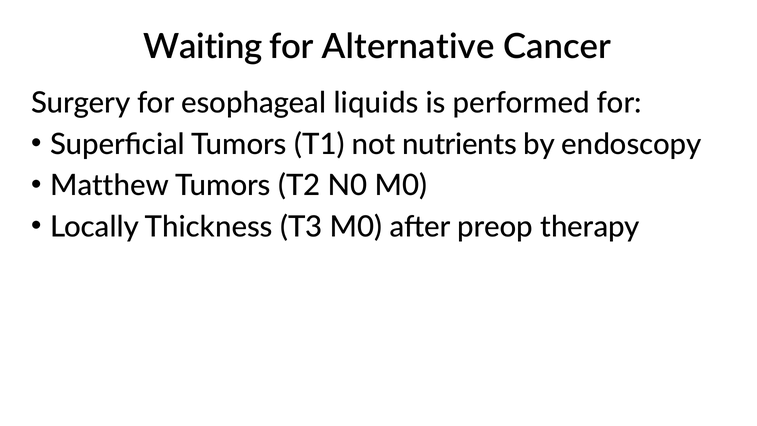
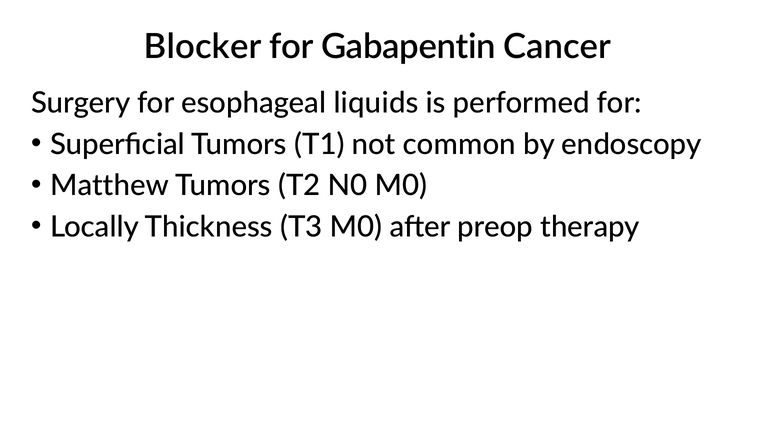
Waiting: Waiting -> Blocker
Alternative: Alternative -> Gabapentin
nutrients: nutrients -> common
